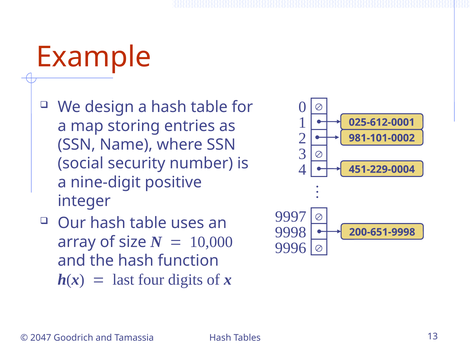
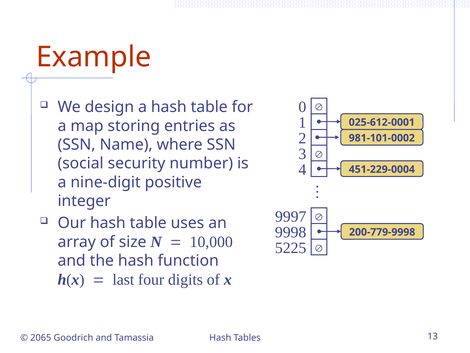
200-651-9998: 200-651-9998 -> 200-779-9998
9996: 9996 -> 5225
2047: 2047 -> 2065
